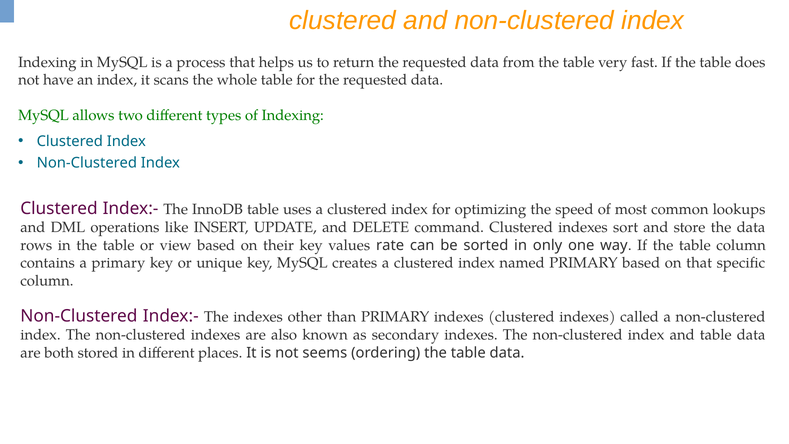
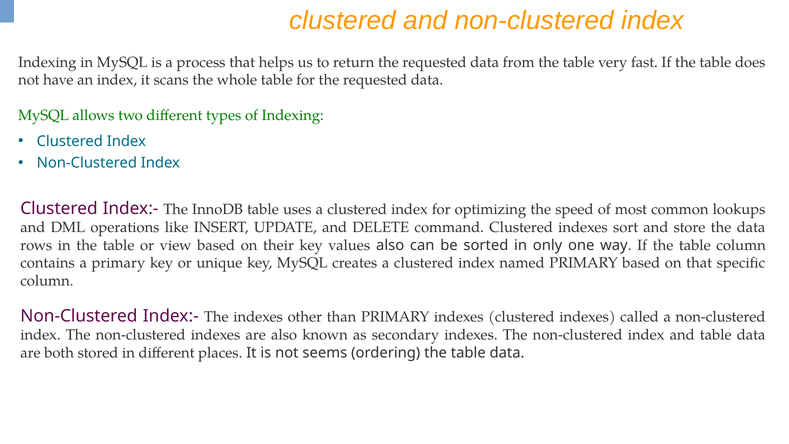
values rate: rate -> also
